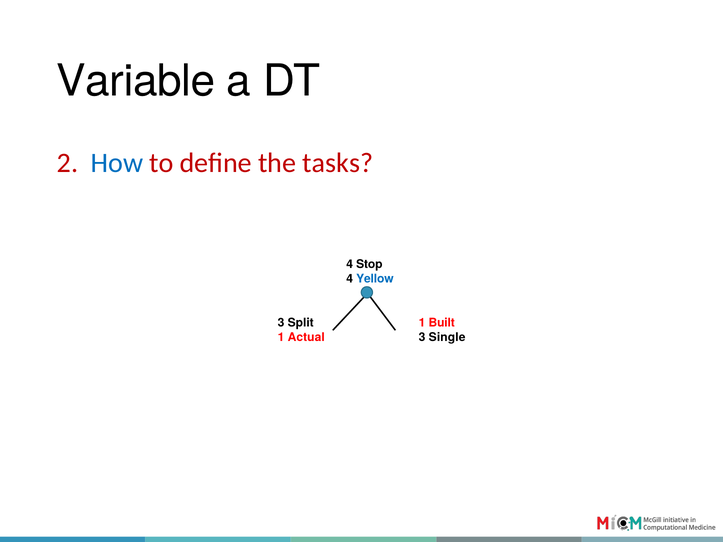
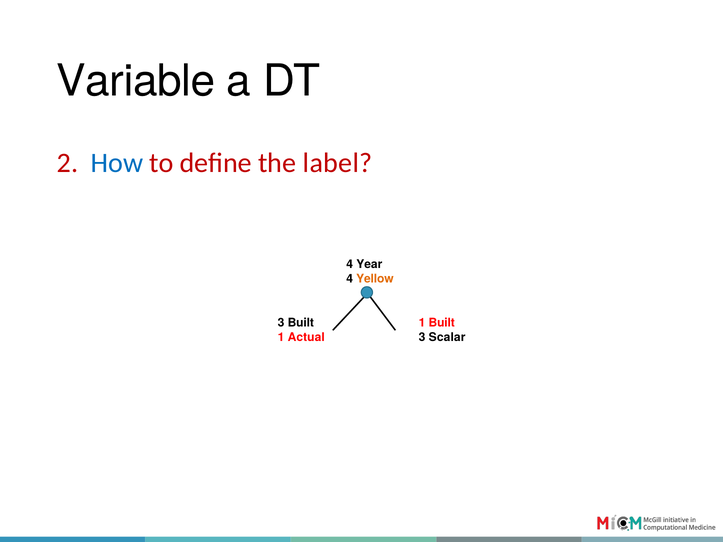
tasks: tasks -> label
Stop: Stop -> Year
Yellow colour: blue -> orange
3 Split: Split -> Built
Single: Single -> Scalar
